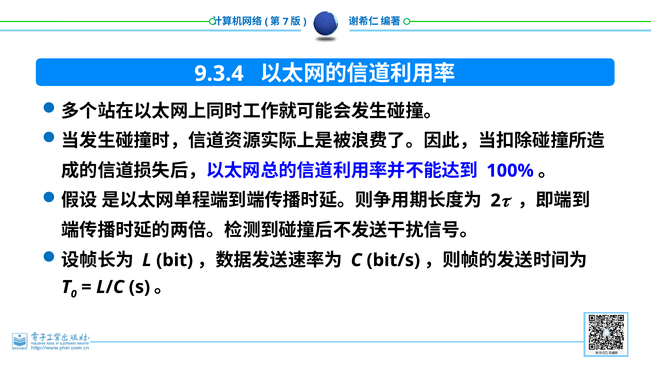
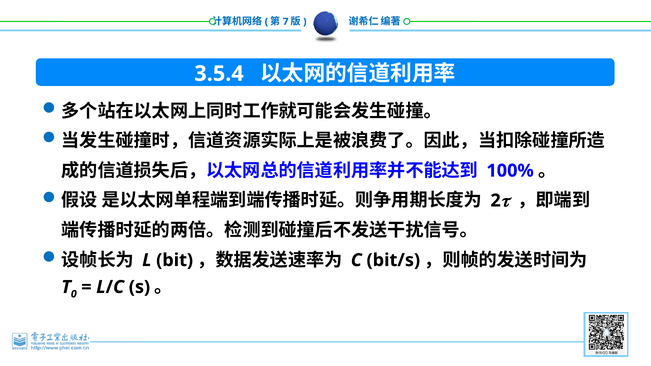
9.3.4: 9.3.4 -> 3.5.4
